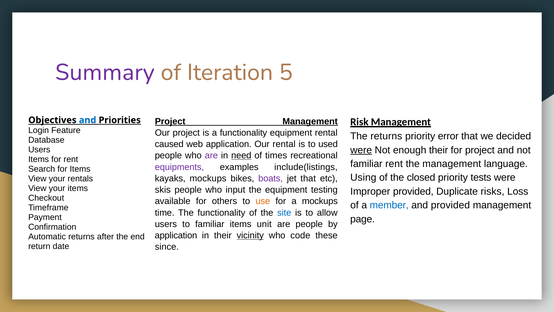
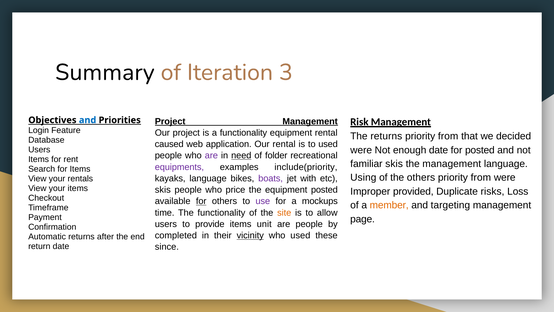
Summary colour: purple -> black
5: 5 -> 3
error at (448, 136): error -> from
were at (361, 150) underline: present -> none
enough their: their -> date
for project: project -> posted
times: times -> folder
familiar rent: rent -> skis
include(listings: include(listings -> include(priority
the closed: closed -> others
tests at (481, 177): tests -> from
kayaks mockups: mockups -> language
jet that: that -> with
input: input -> price
equipment testing: testing -> posted
for at (201, 201) underline: none -> present
use colour: orange -> purple
member colour: blue -> orange
and provided: provided -> targeting
site colour: blue -> orange
to familiar: familiar -> provide
application at (176, 235): application -> completed
who code: code -> used
